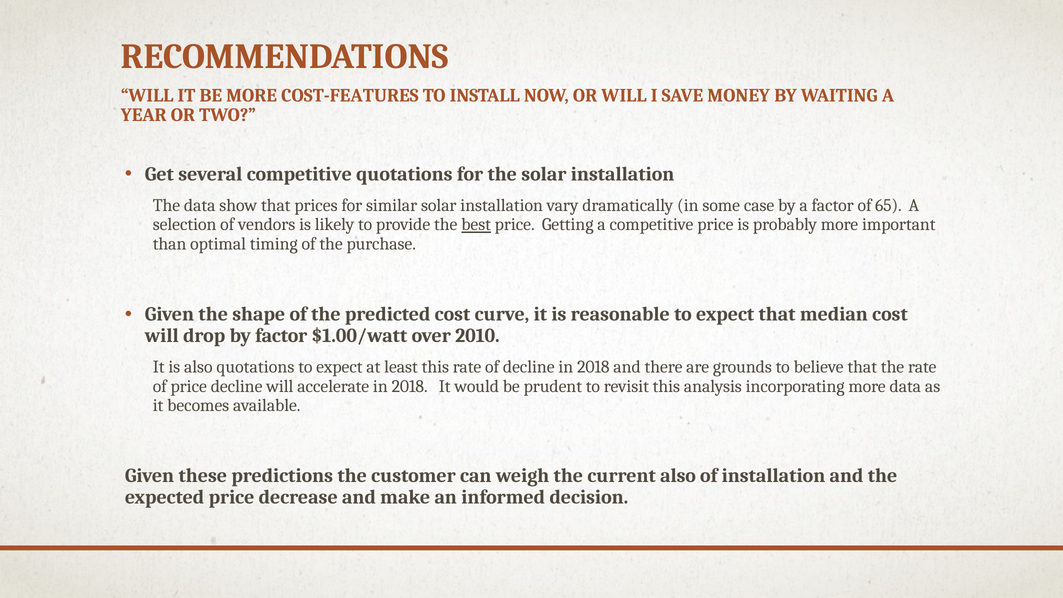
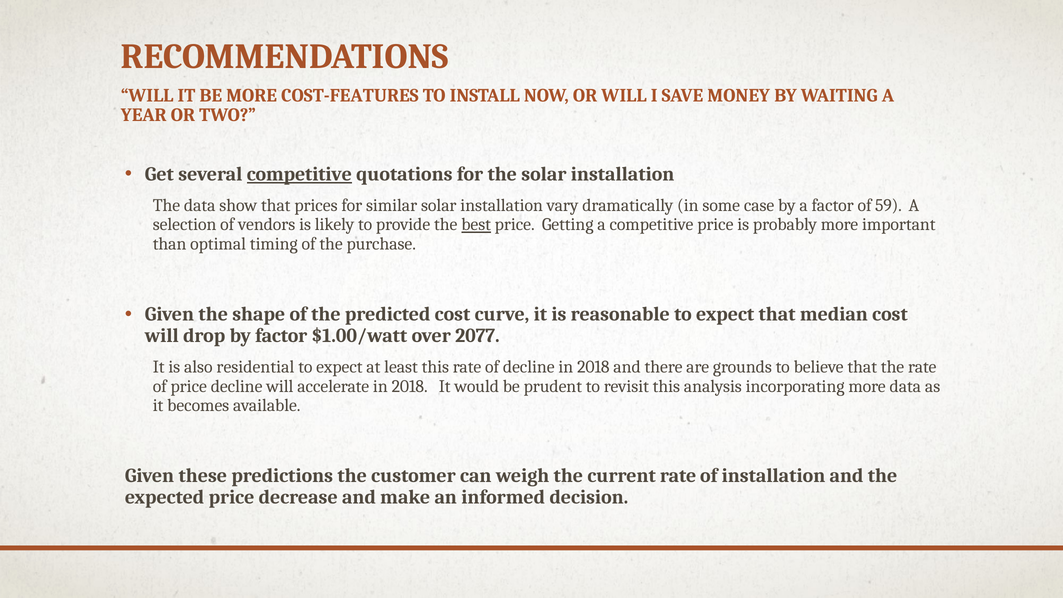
competitive at (299, 174) underline: none -> present
65: 65 -> 59
2010: 2010 -> 2077
also quotations: quotations -> residential
current also: also -> rate
